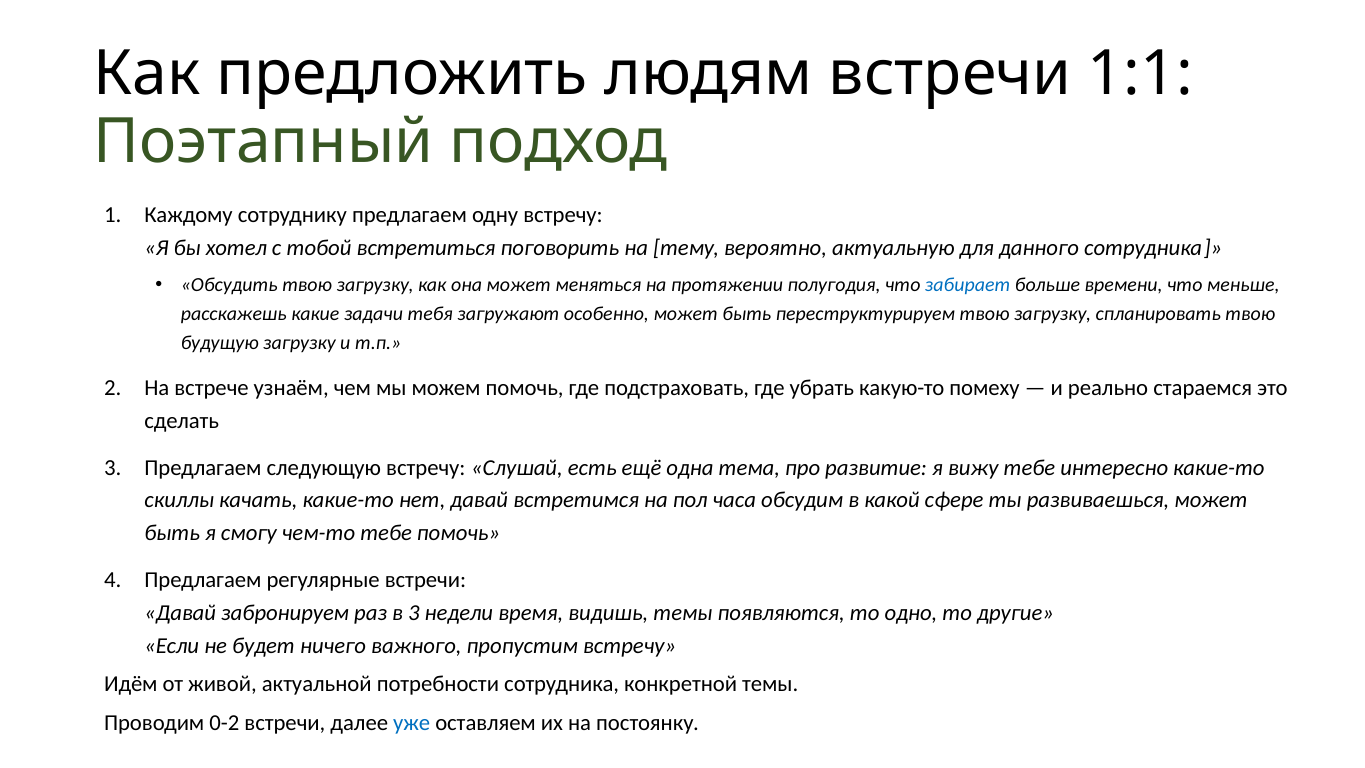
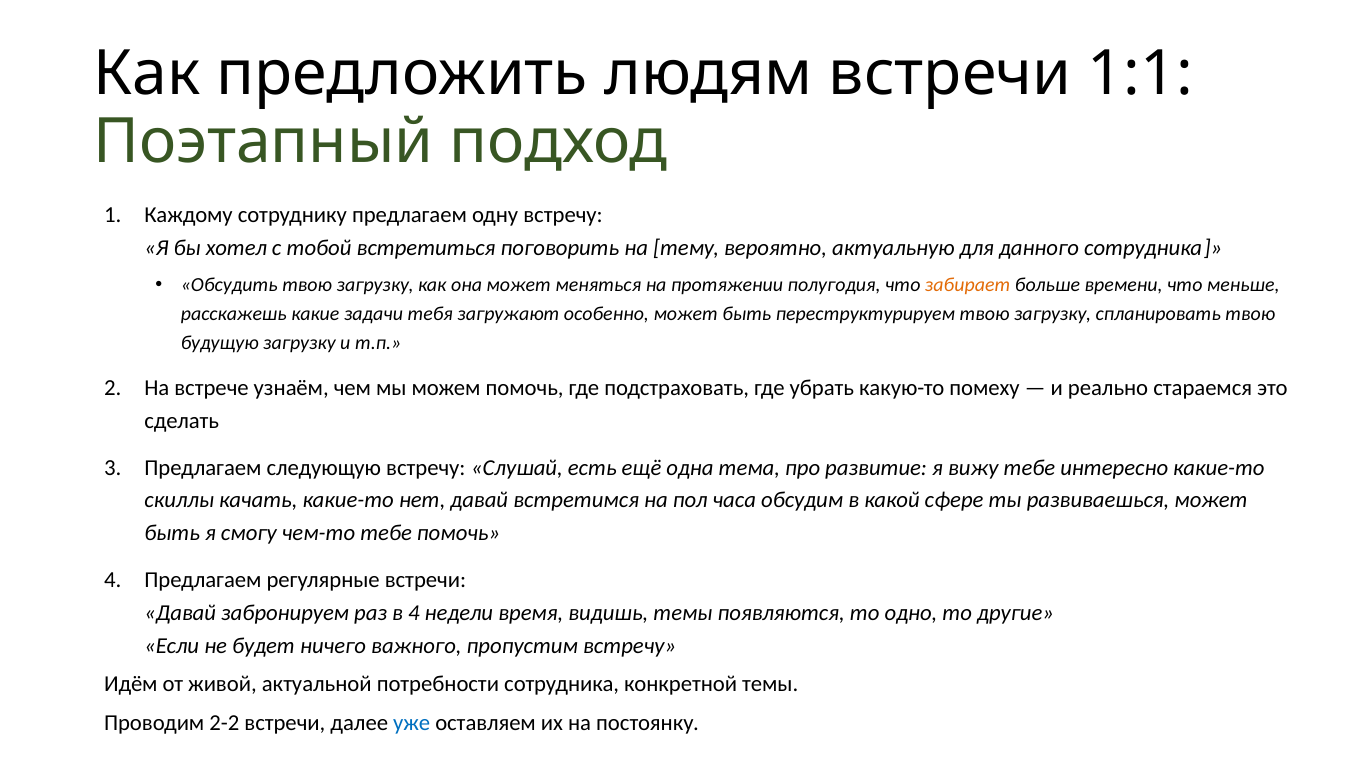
забирает colour: blue -> orange
в 3: 3 -> 4
0-2: 0-2 -> 2-2
